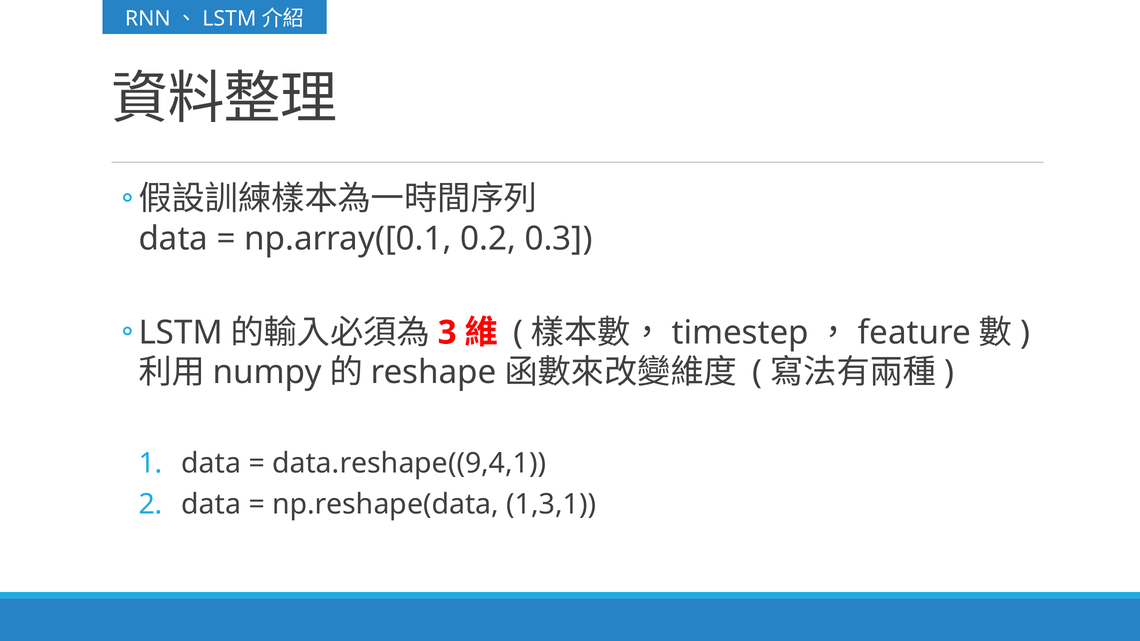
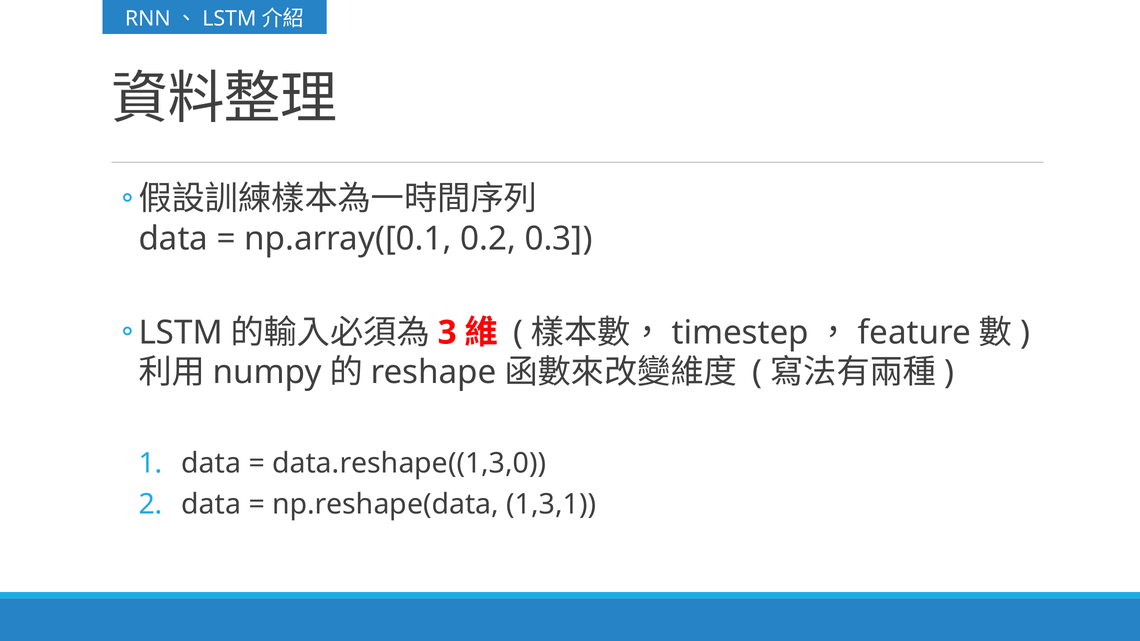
data.reshape((9,4,1: data.reshape((9,4,1 -> data.reshape((1,3,0
